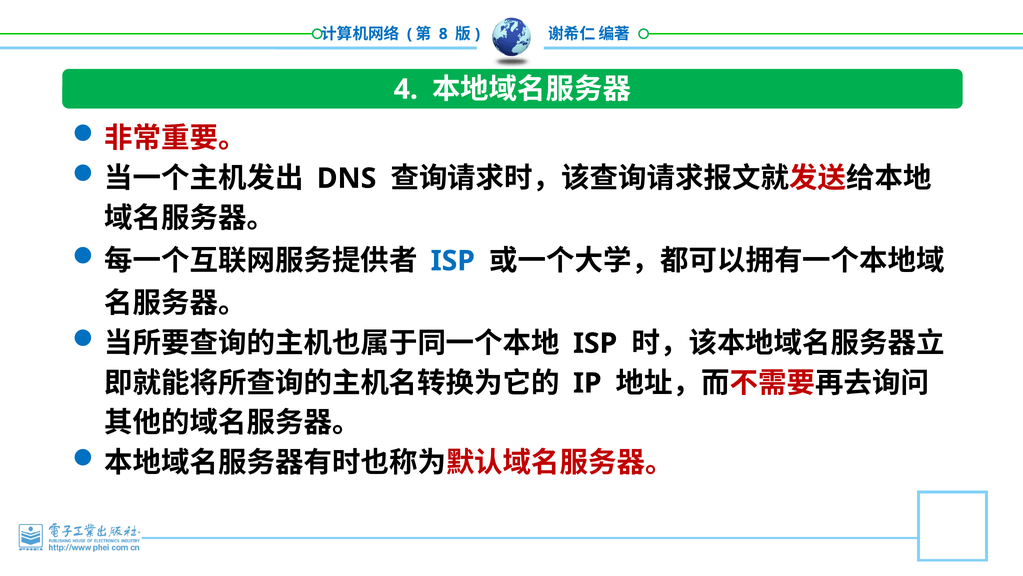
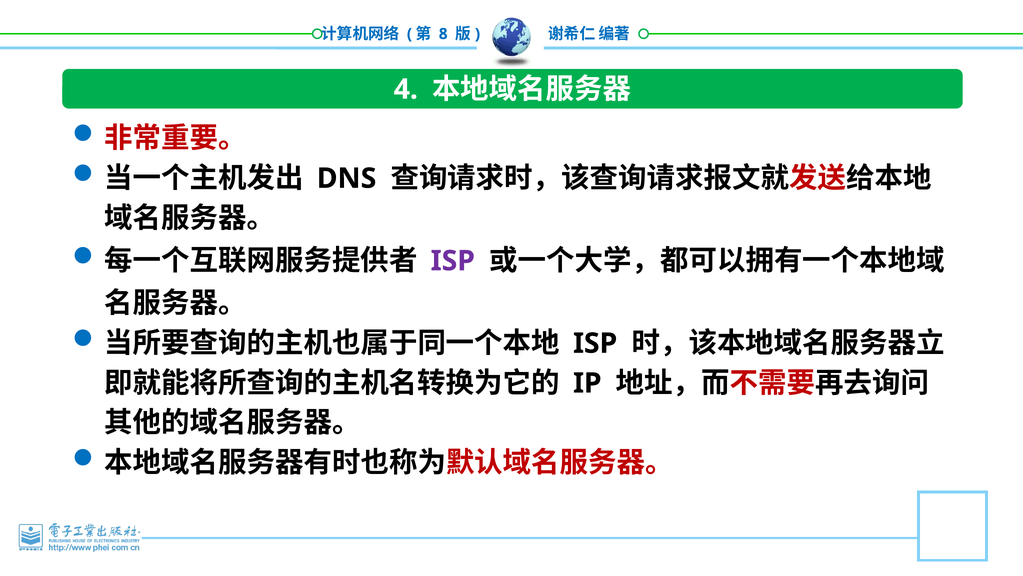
ISP at (453, 261) colour: blue -> purple
